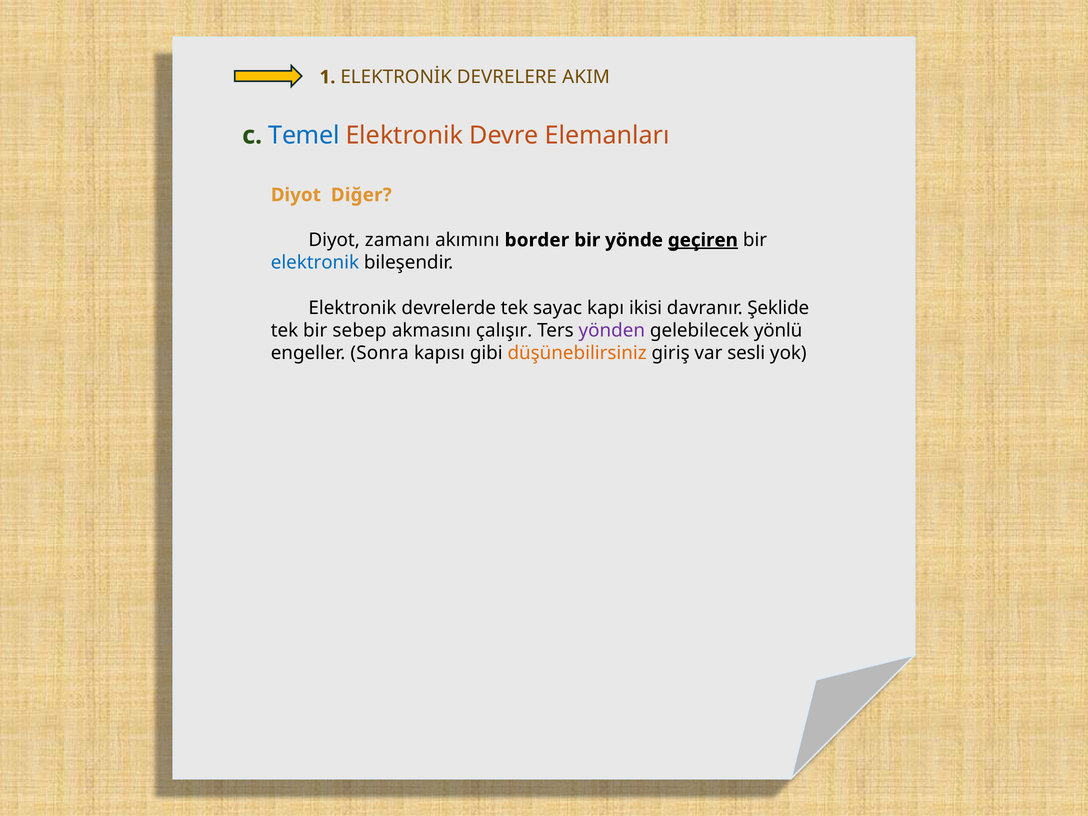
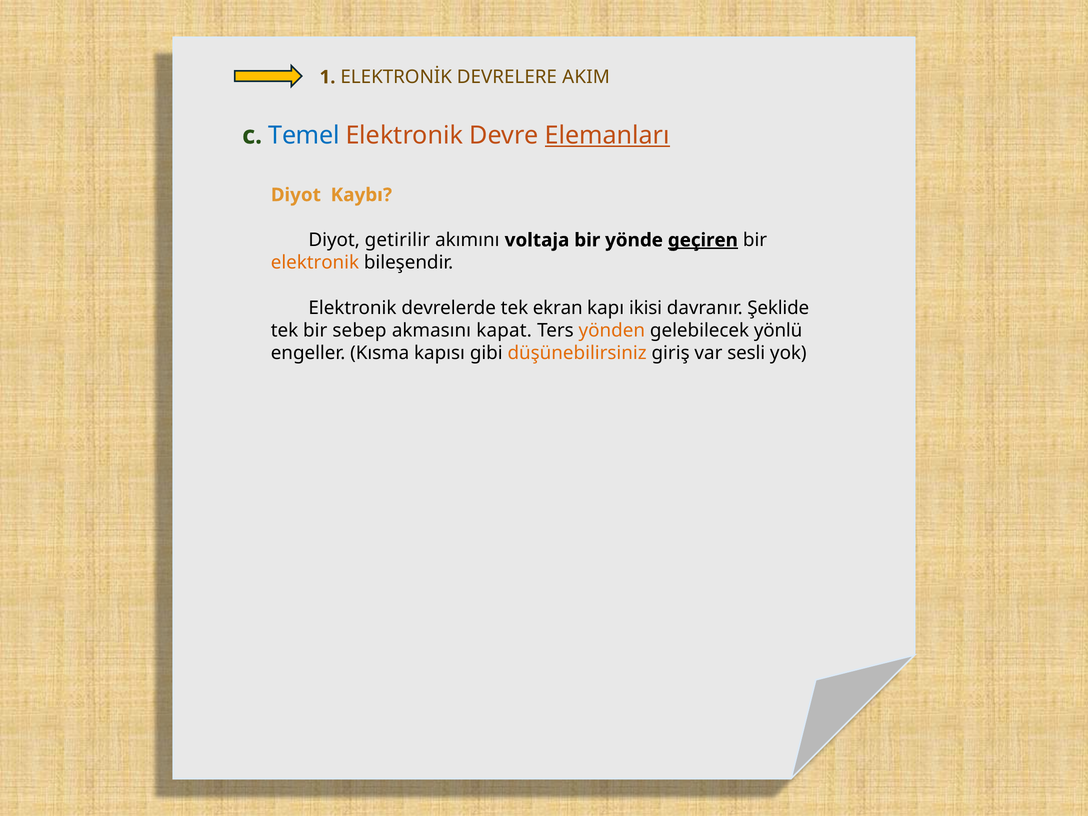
Elemanları underline: none -> present
Diğer: Diğer -> Kaybı
zamanı: zamanı -> getirilir
border: border -> voltaja
elektronik at (315, 263) colour: blue -> orange
sayac: sayac -> ekran
çalışır: çalışır -> kapat
yönden colour: purple -> orange
Sonra: Sonra -> Kısma
